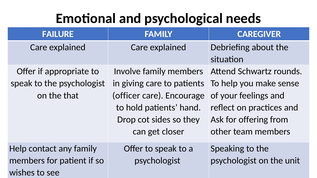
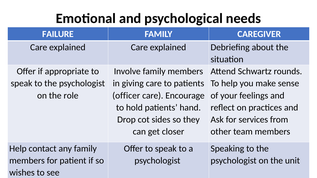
that: that -> role
offering: offering -> services
